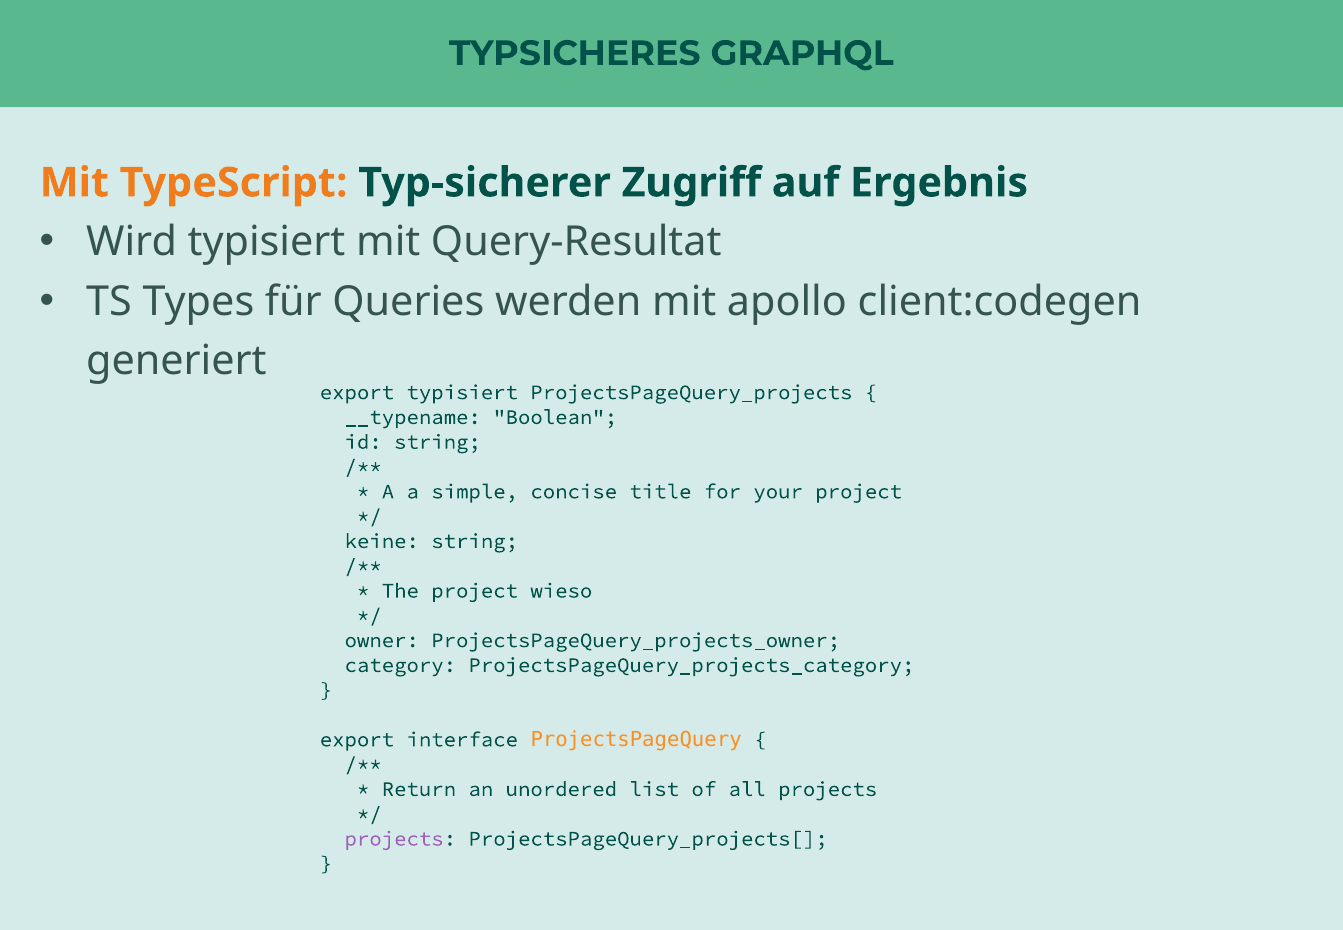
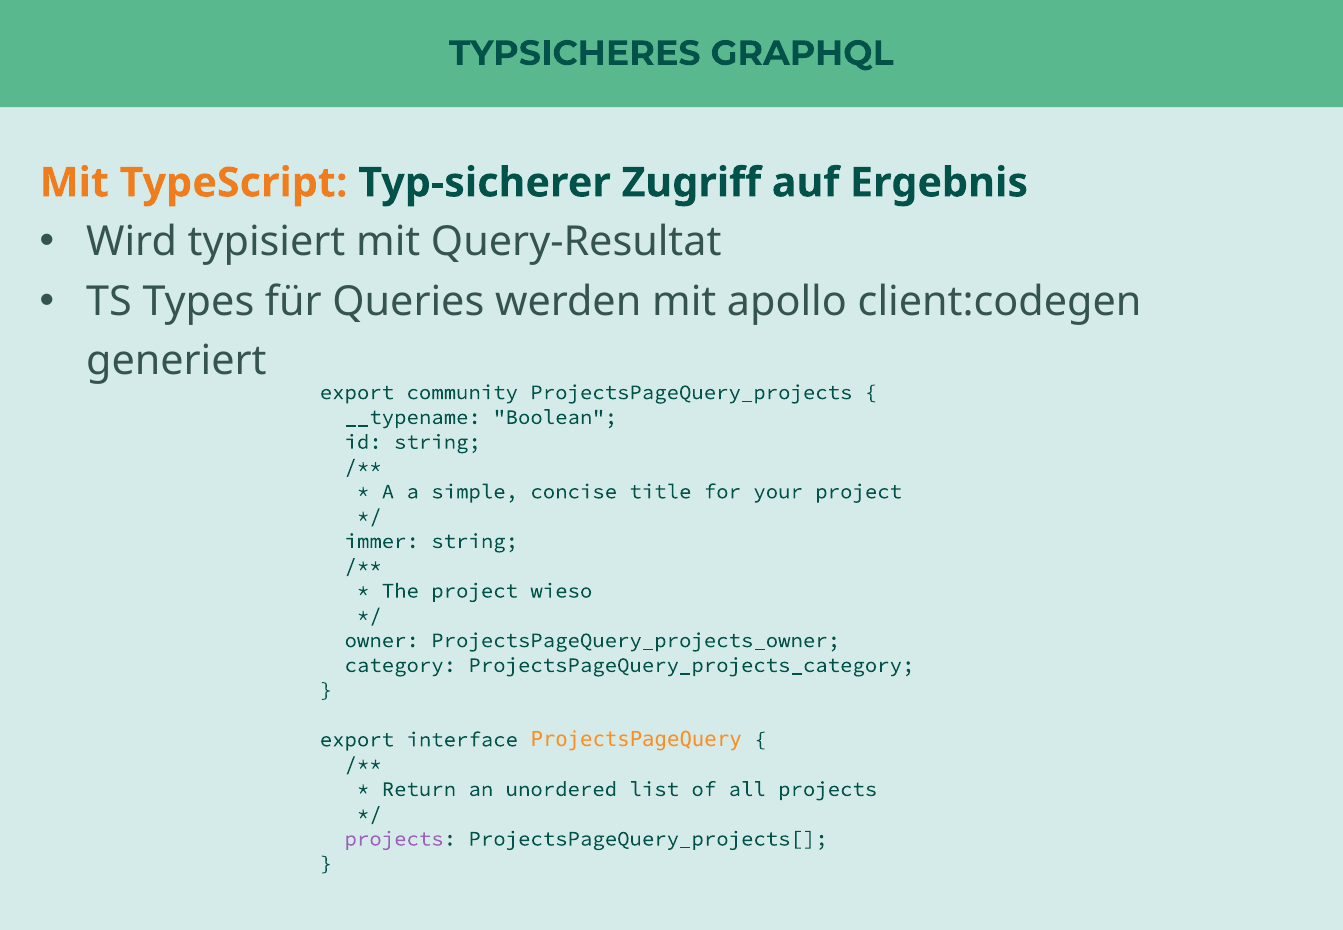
export typisiert: typisiert -> community
keine: keine -> immer
